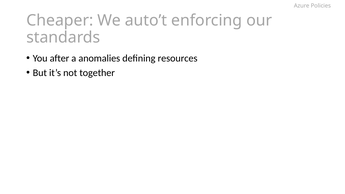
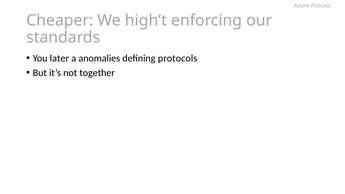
auto’t: auto’t -> high’t
after: after -> later
resources: resources -> protocols
